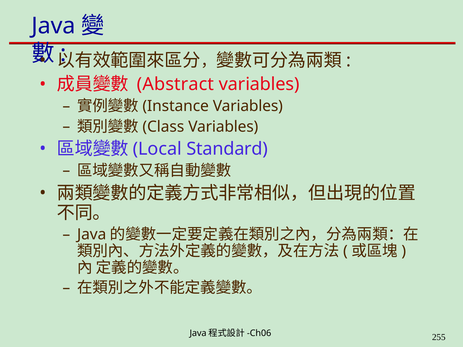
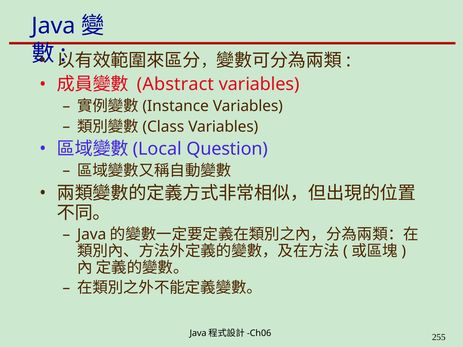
Standard: Standard -> Question
